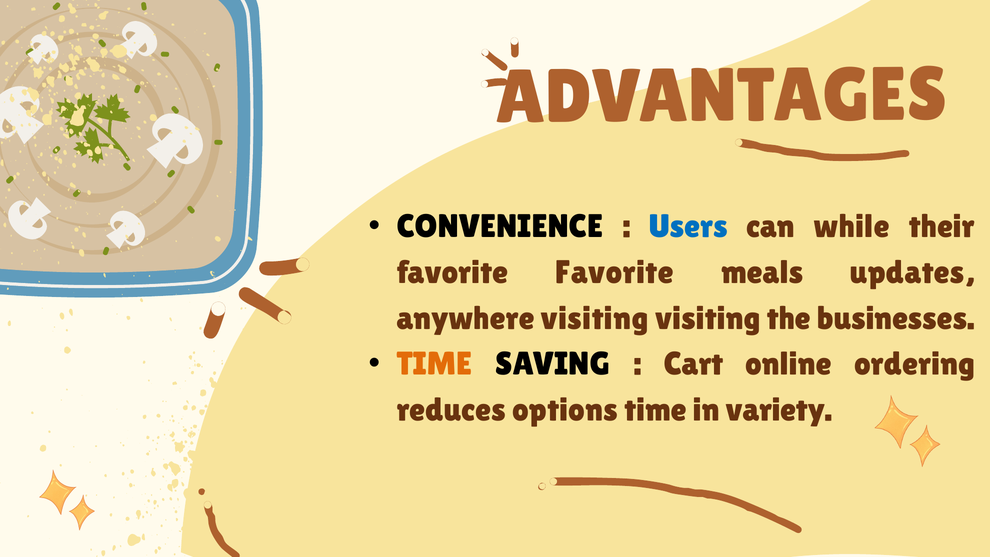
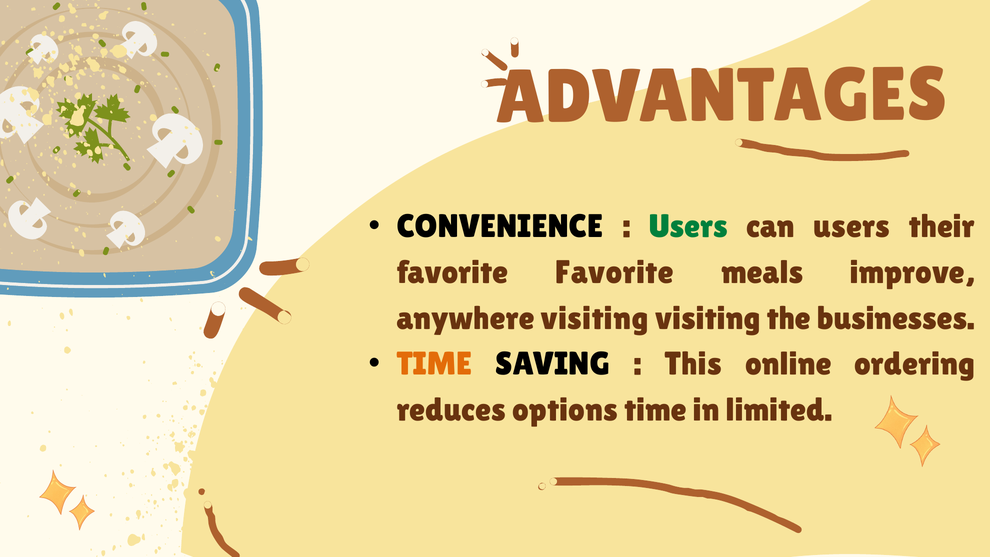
Users at (688, 227) colour: blue -> green
can while: while -> users
updates: updates -> improve
Cart: Cart -> This
variety: variety -> limited
